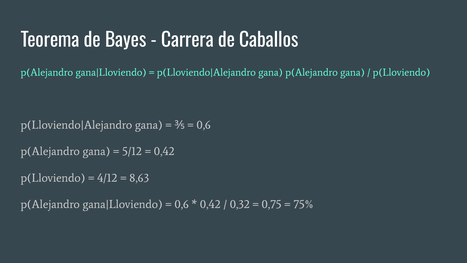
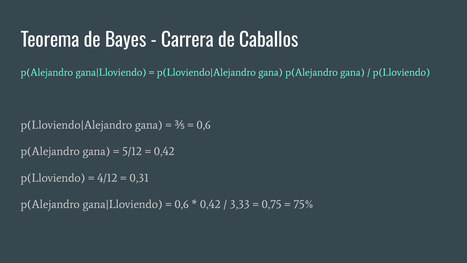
8,63: 8,63 -> 0,31
0,32: 0,32 -> 3,33
